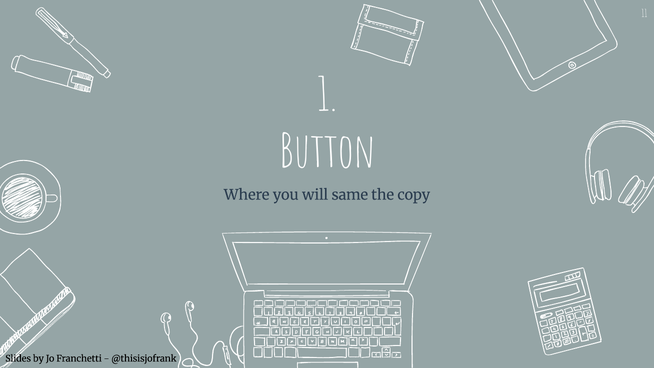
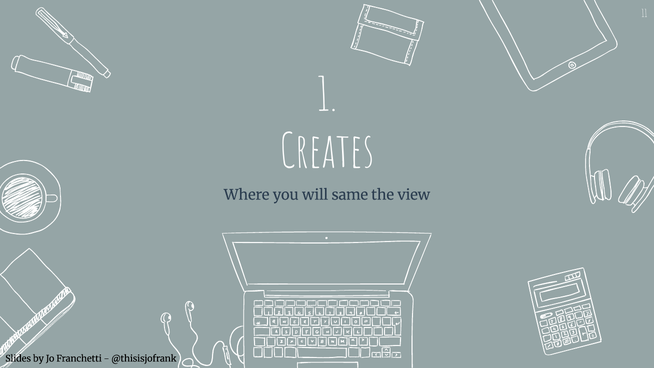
Button: Button -> Creates
copy: copy -> view
